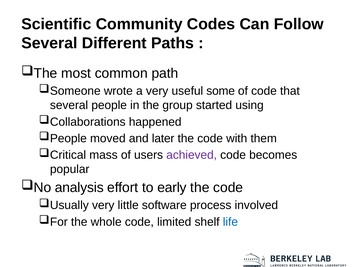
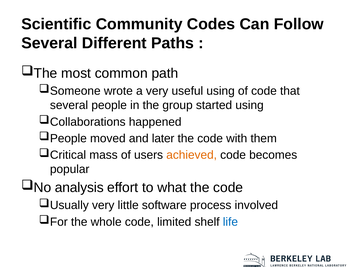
useful some: some -> using
achieved colour: purple -> orange
early: early -> what
